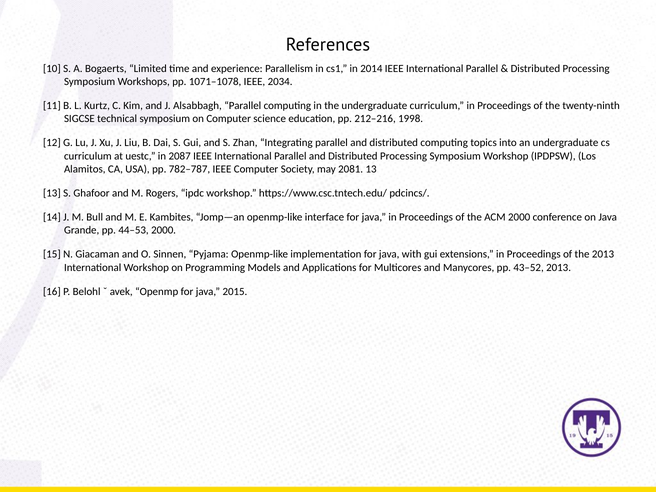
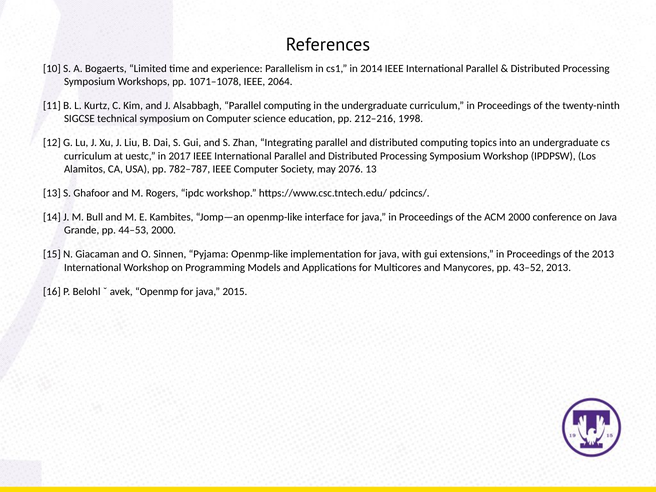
2034: 2034 -> 2064
2087: 2087 -> 2017
2081: 2081 -> 2076
